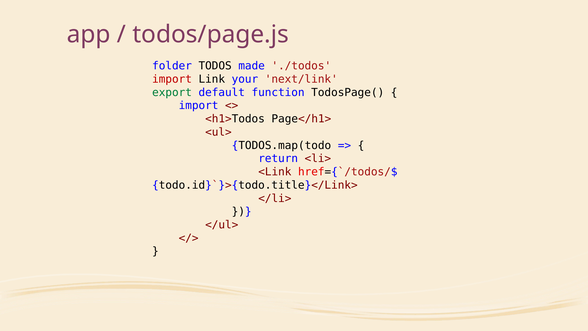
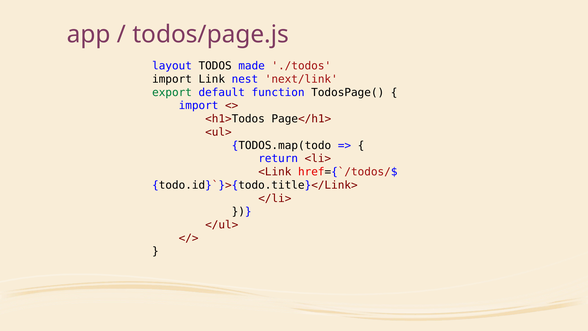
folder: folder -> layout
import at (172, 79) colour: red -> black
your: your -> nest
